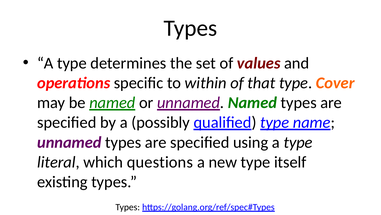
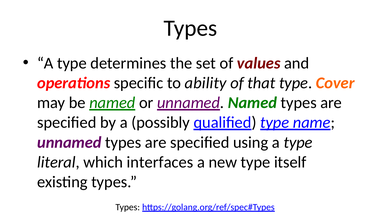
within: within -> ability
questions: questions -> interfaces
